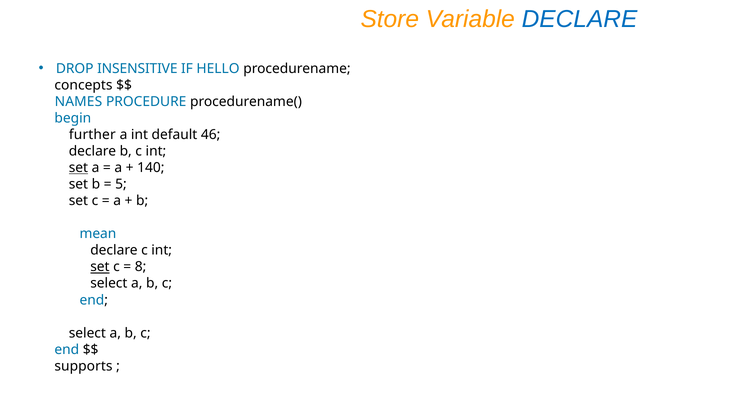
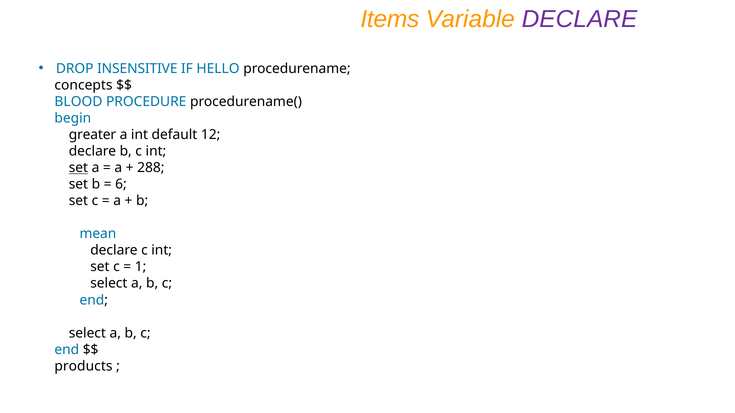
Store: Store -> Items
DECLARE at (579, 19) colour: blue -> purple
NAMES: NAMES -> BLOOD
further: further -> greater
46: 46 -> 12
140: 140 -> 288
5: 5 -> 6
set at (100, 267) underline: present -> none
8: 8 -> 1
supports: supports -> products
